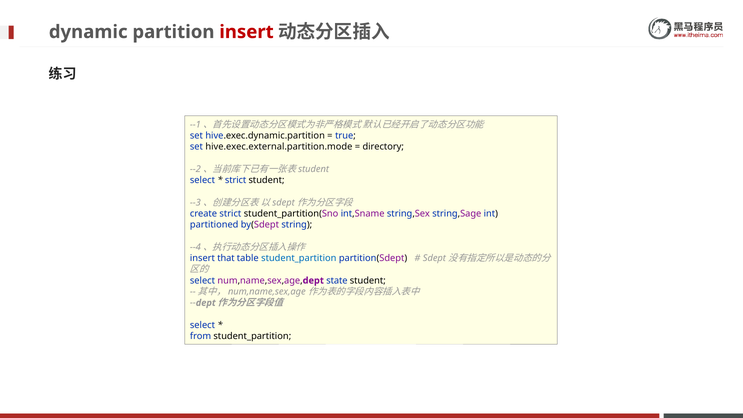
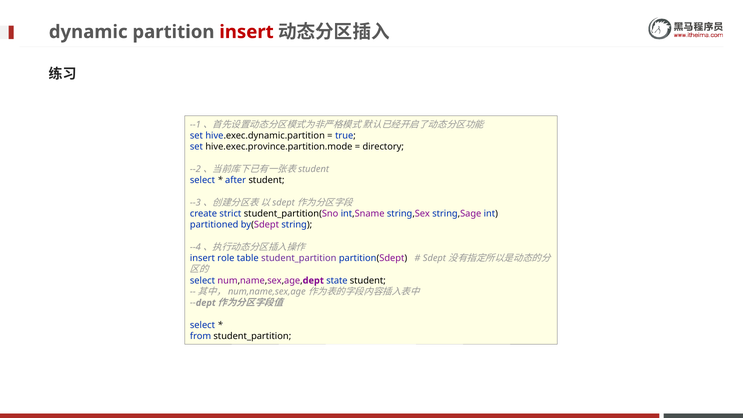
hive.exec.external.partition.mode: hive.exec.external.partition.mode -> hive.exec.province.partition.mode
strict at (236, 180): strict -> after
that: that -> role
student_partition at (299, 258) colour: blue -> purple
